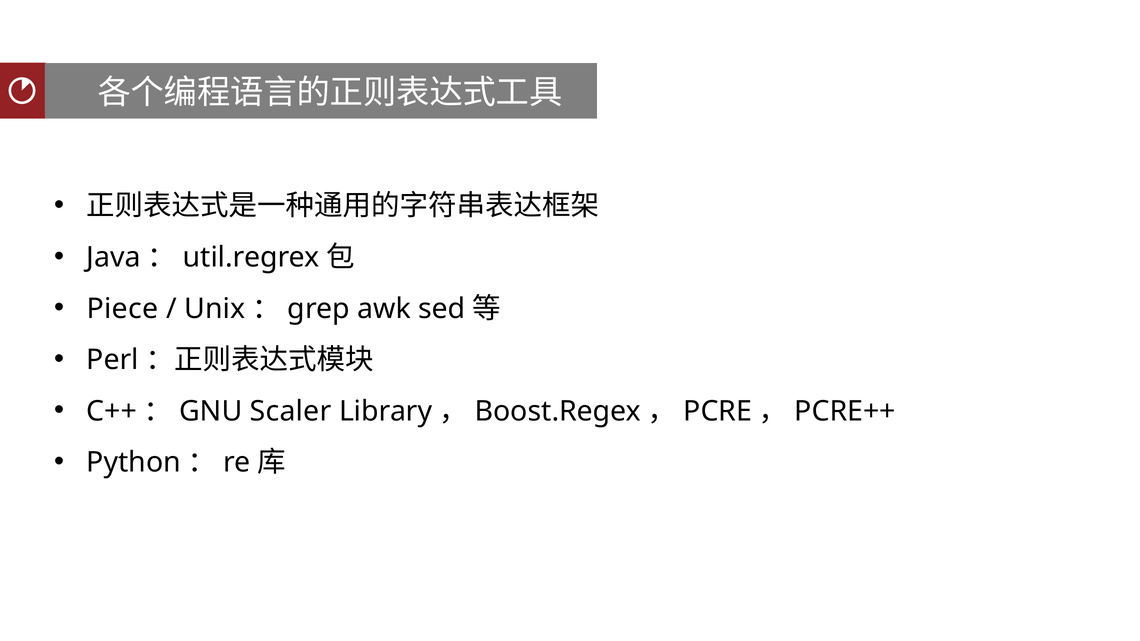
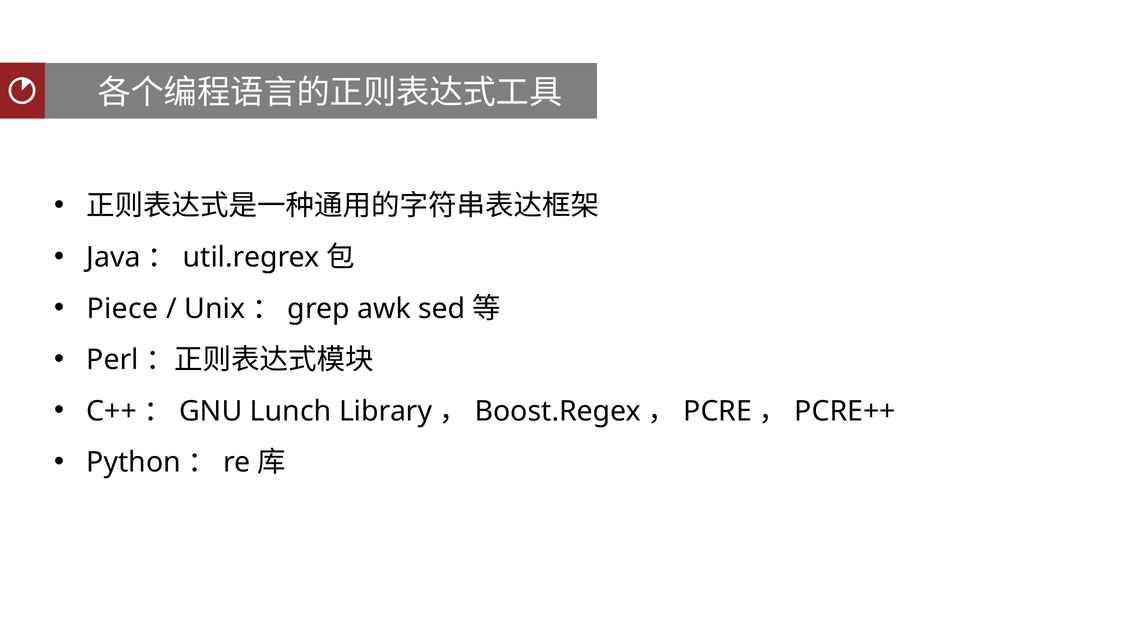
Scaler: Scaler -> Lunch
